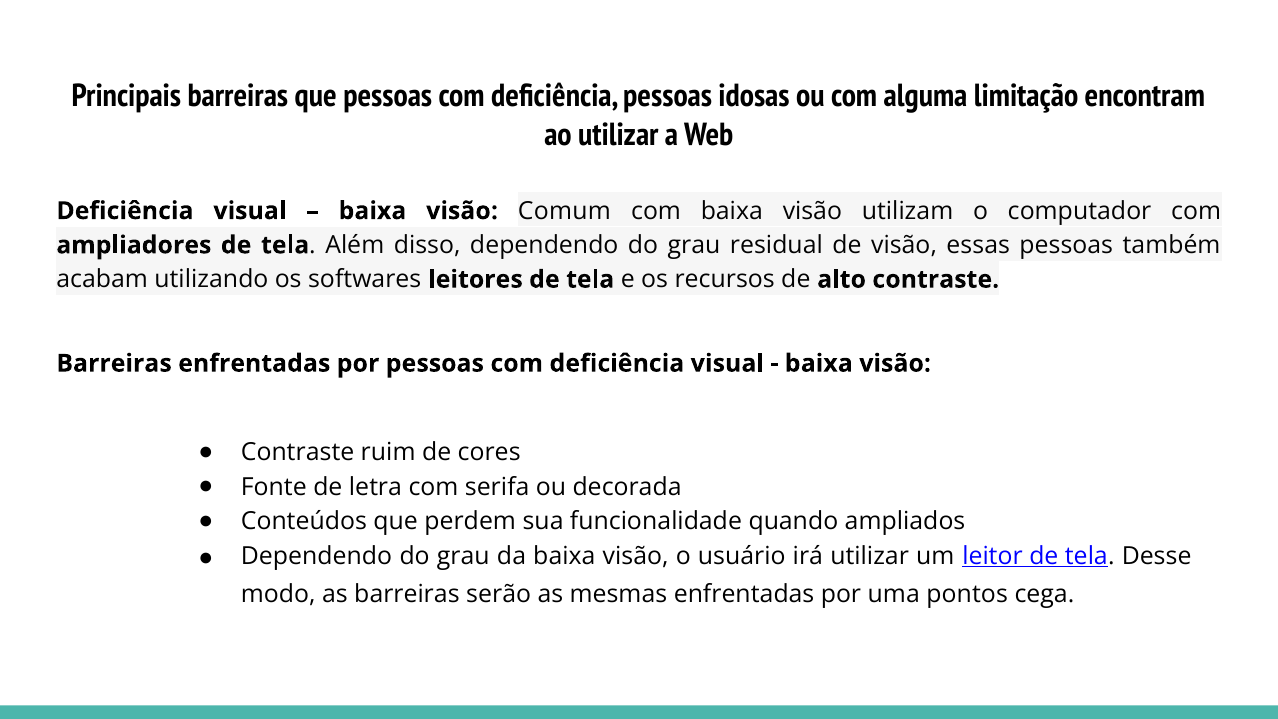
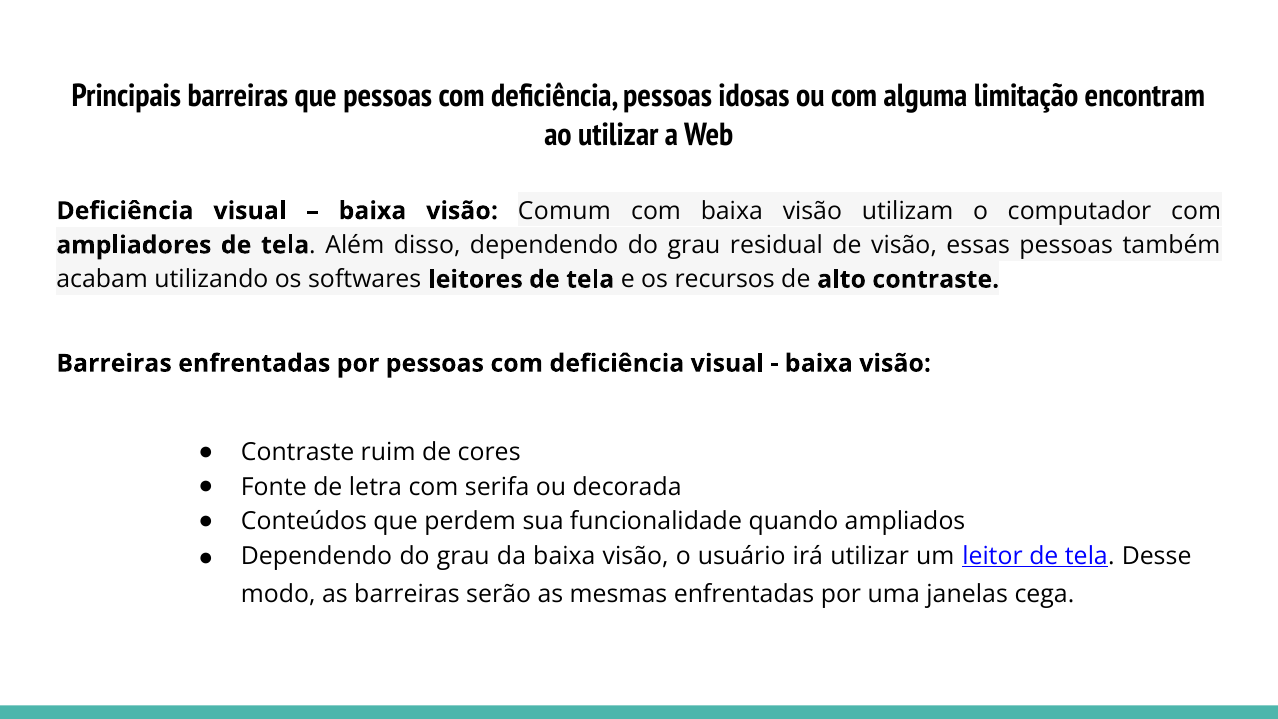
pontos: pontos -> janelas
